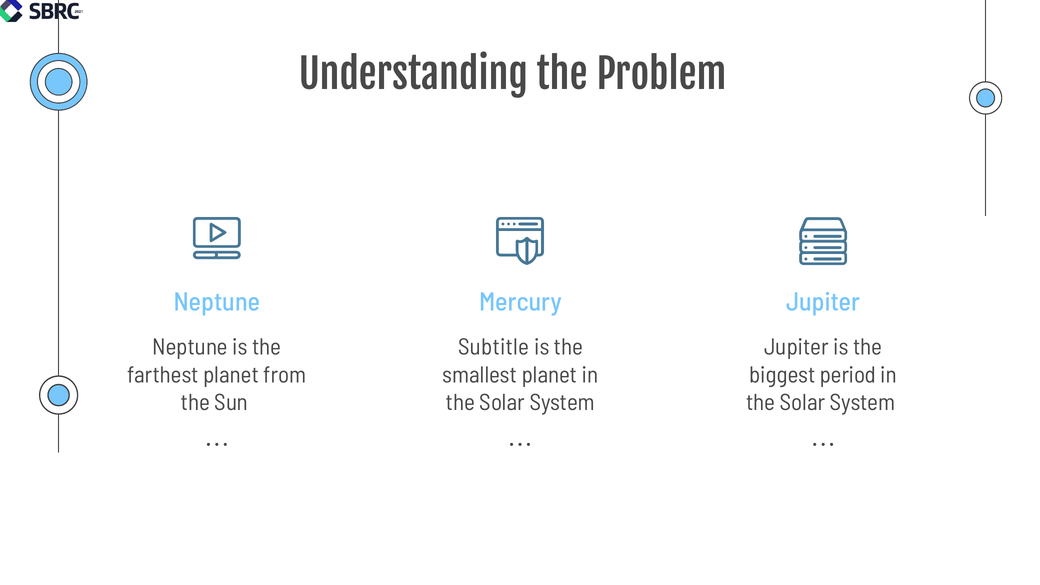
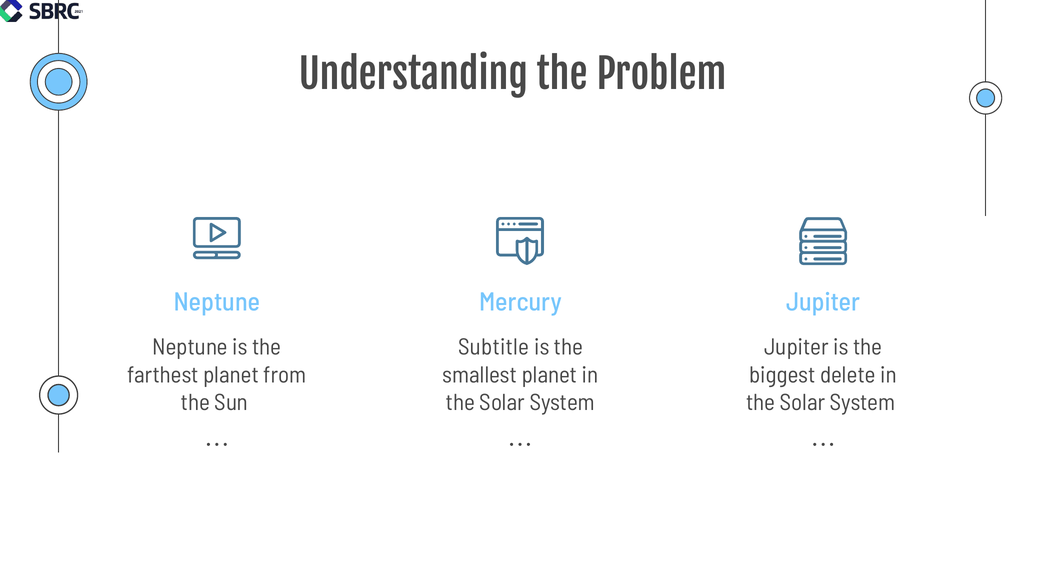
period: period -> delete
